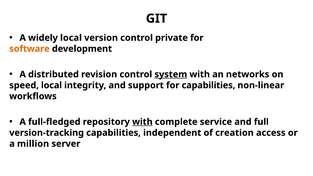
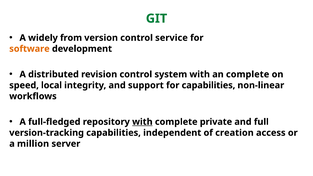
GIT colour: black -> green
widely local: local -> from
private: private -> service
system underline: present -> none
an networks: networks -> complete
service: service -> private
